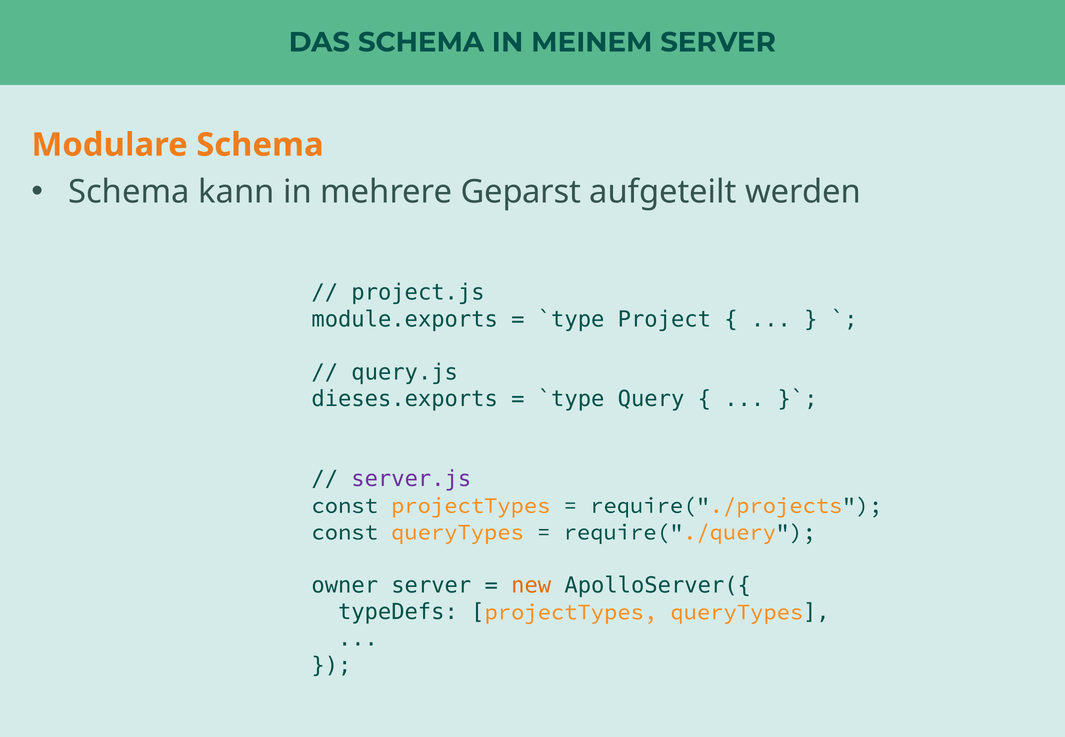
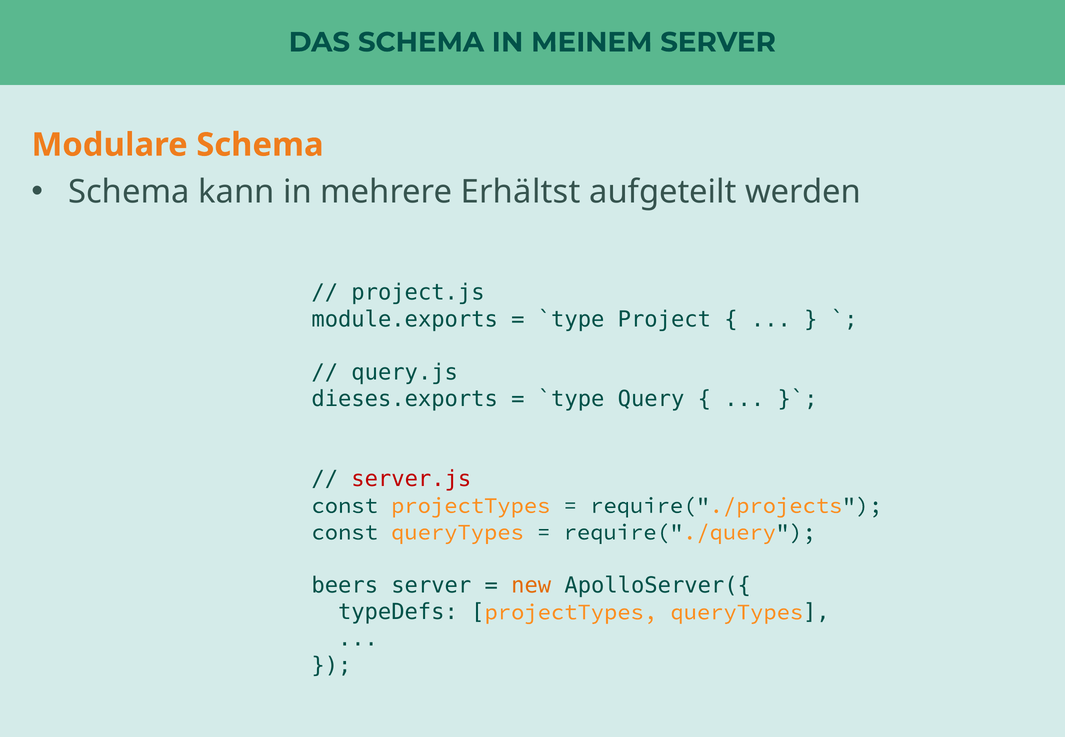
Geparst: Geparst -> Erhältst
server.js colour: purple -> red
owner: owner -> beers
